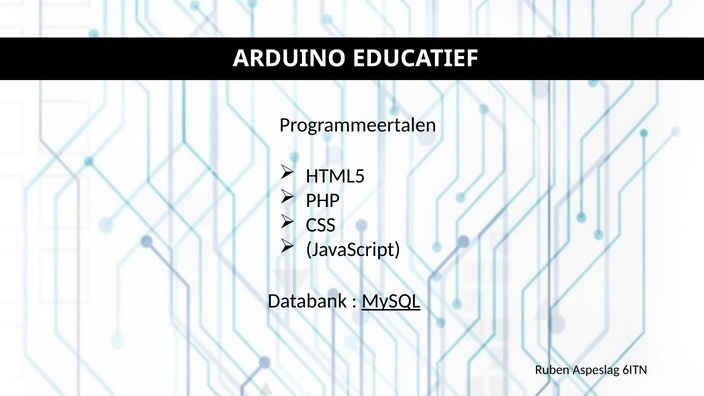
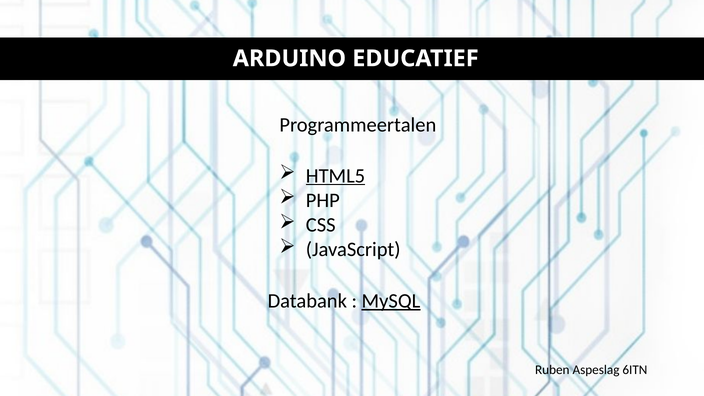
HTML5 underline: none -> present
